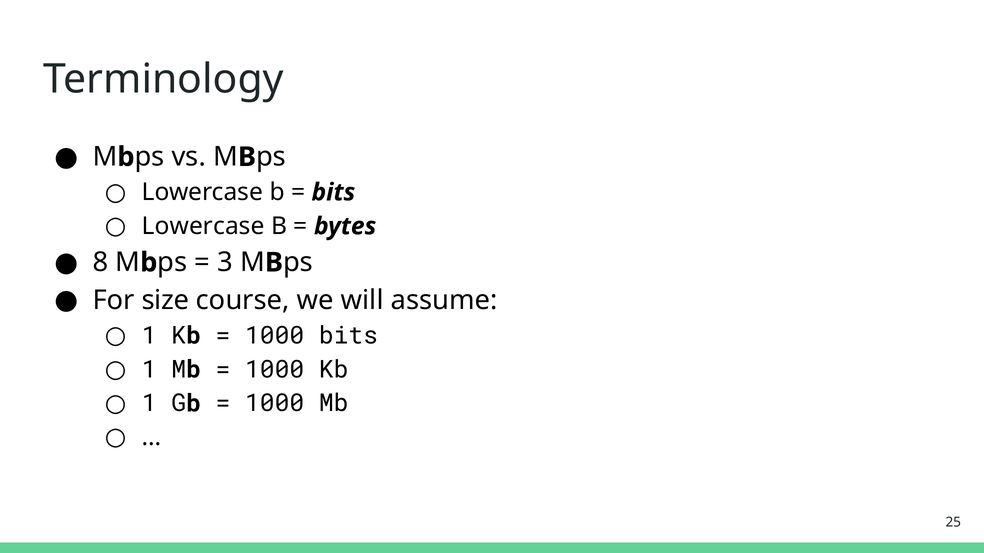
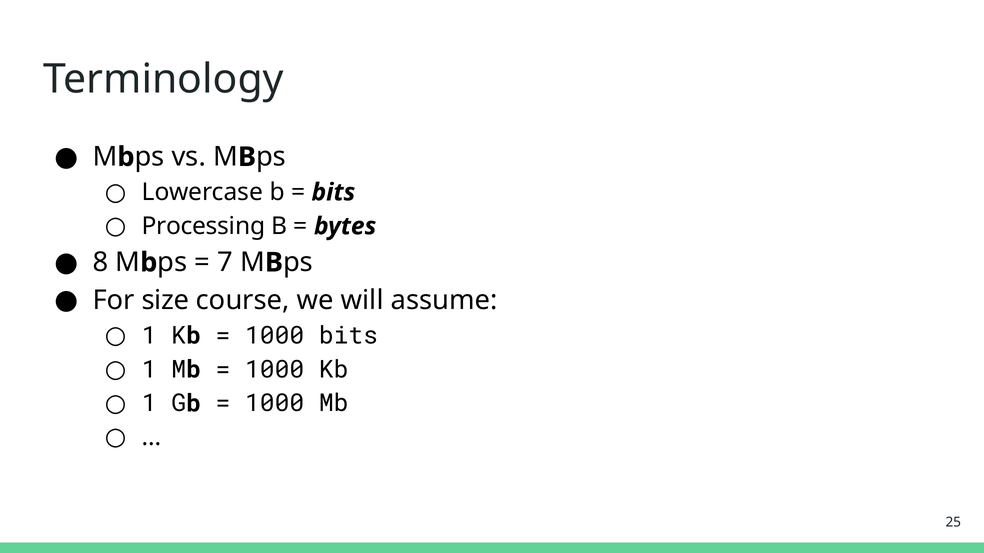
Lowercase at (203, 226): Lowercase -> Processing
3: 3 -> 7
